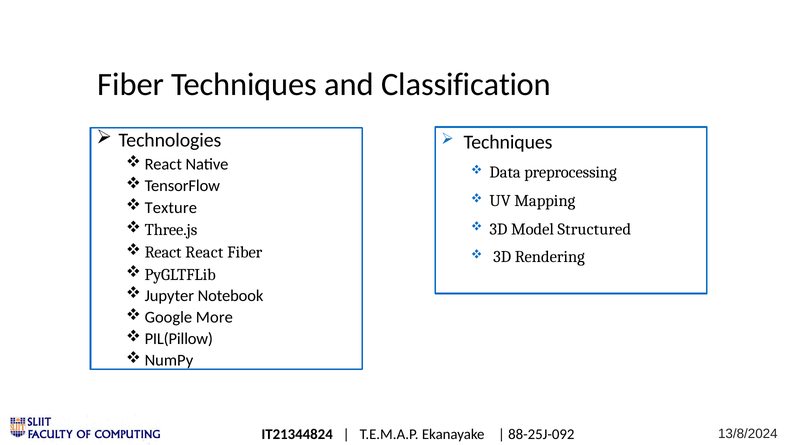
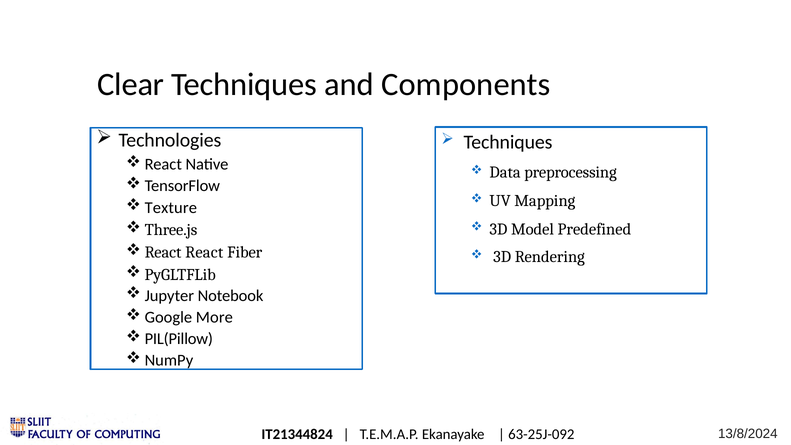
Fiber at (131, 85): Fiber -> Clear
Classification: Classification -> Components
Structured: Structured -> Predefined
88-25J-092: 88-25J-092 -> 63-25J-092
